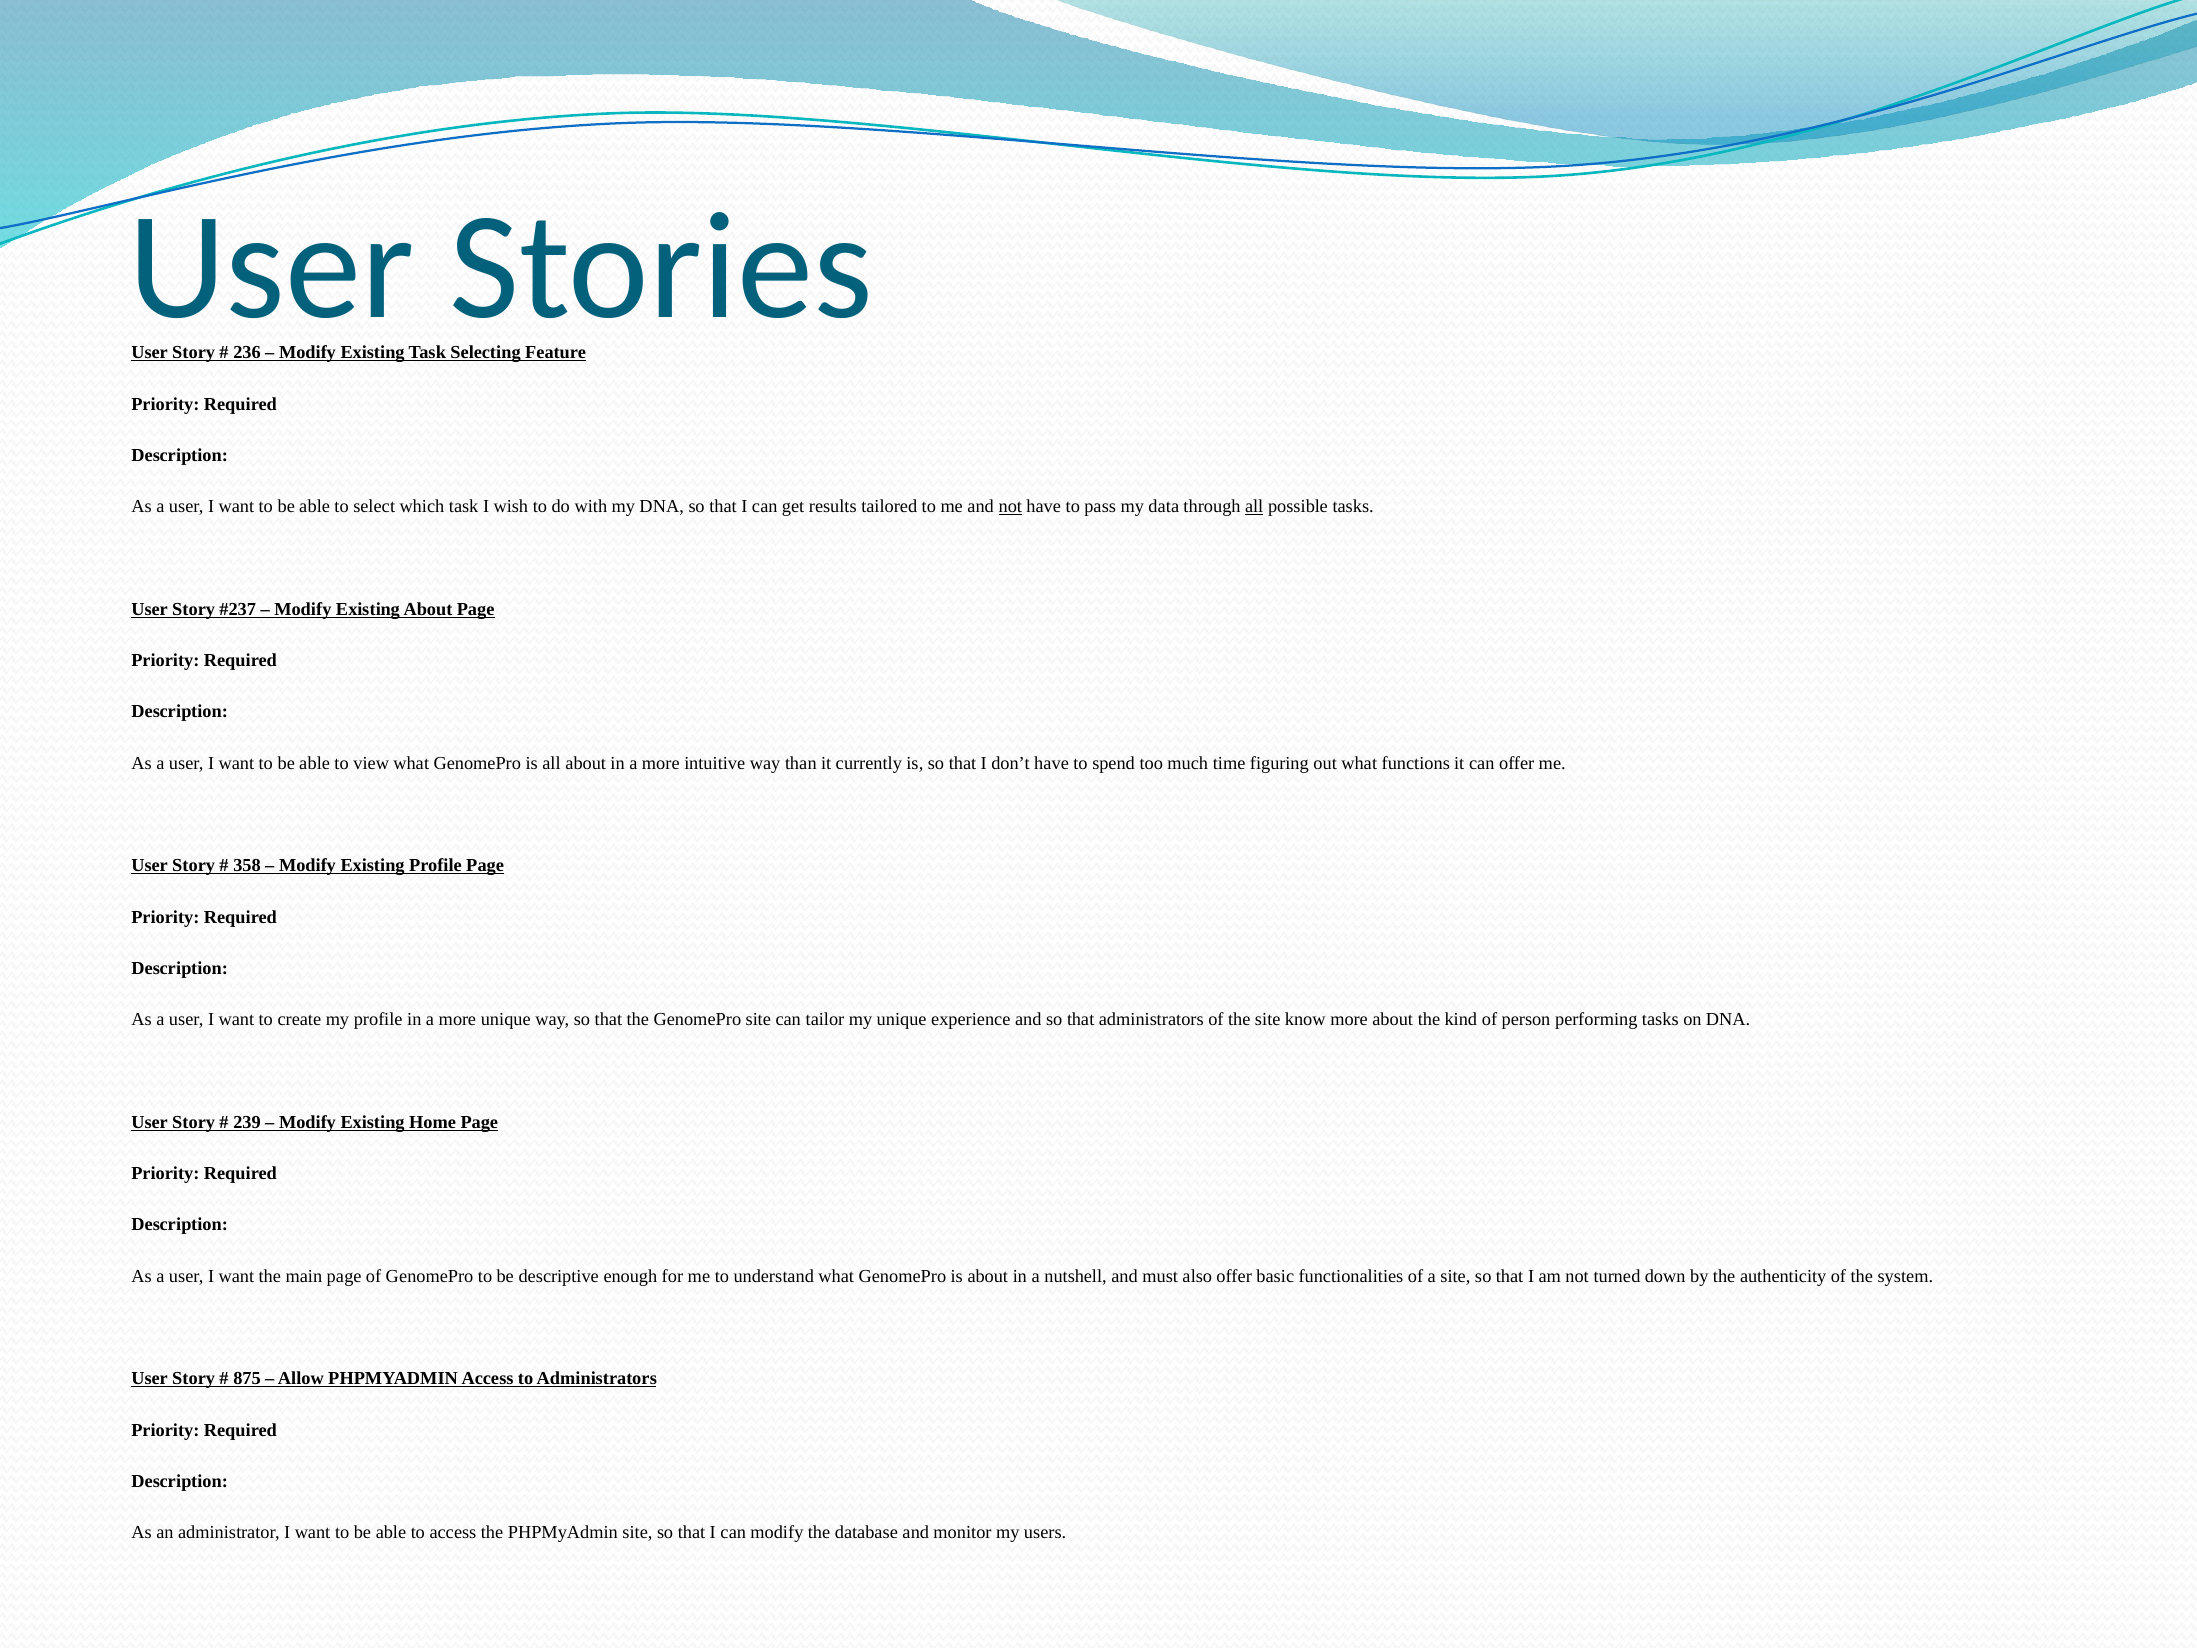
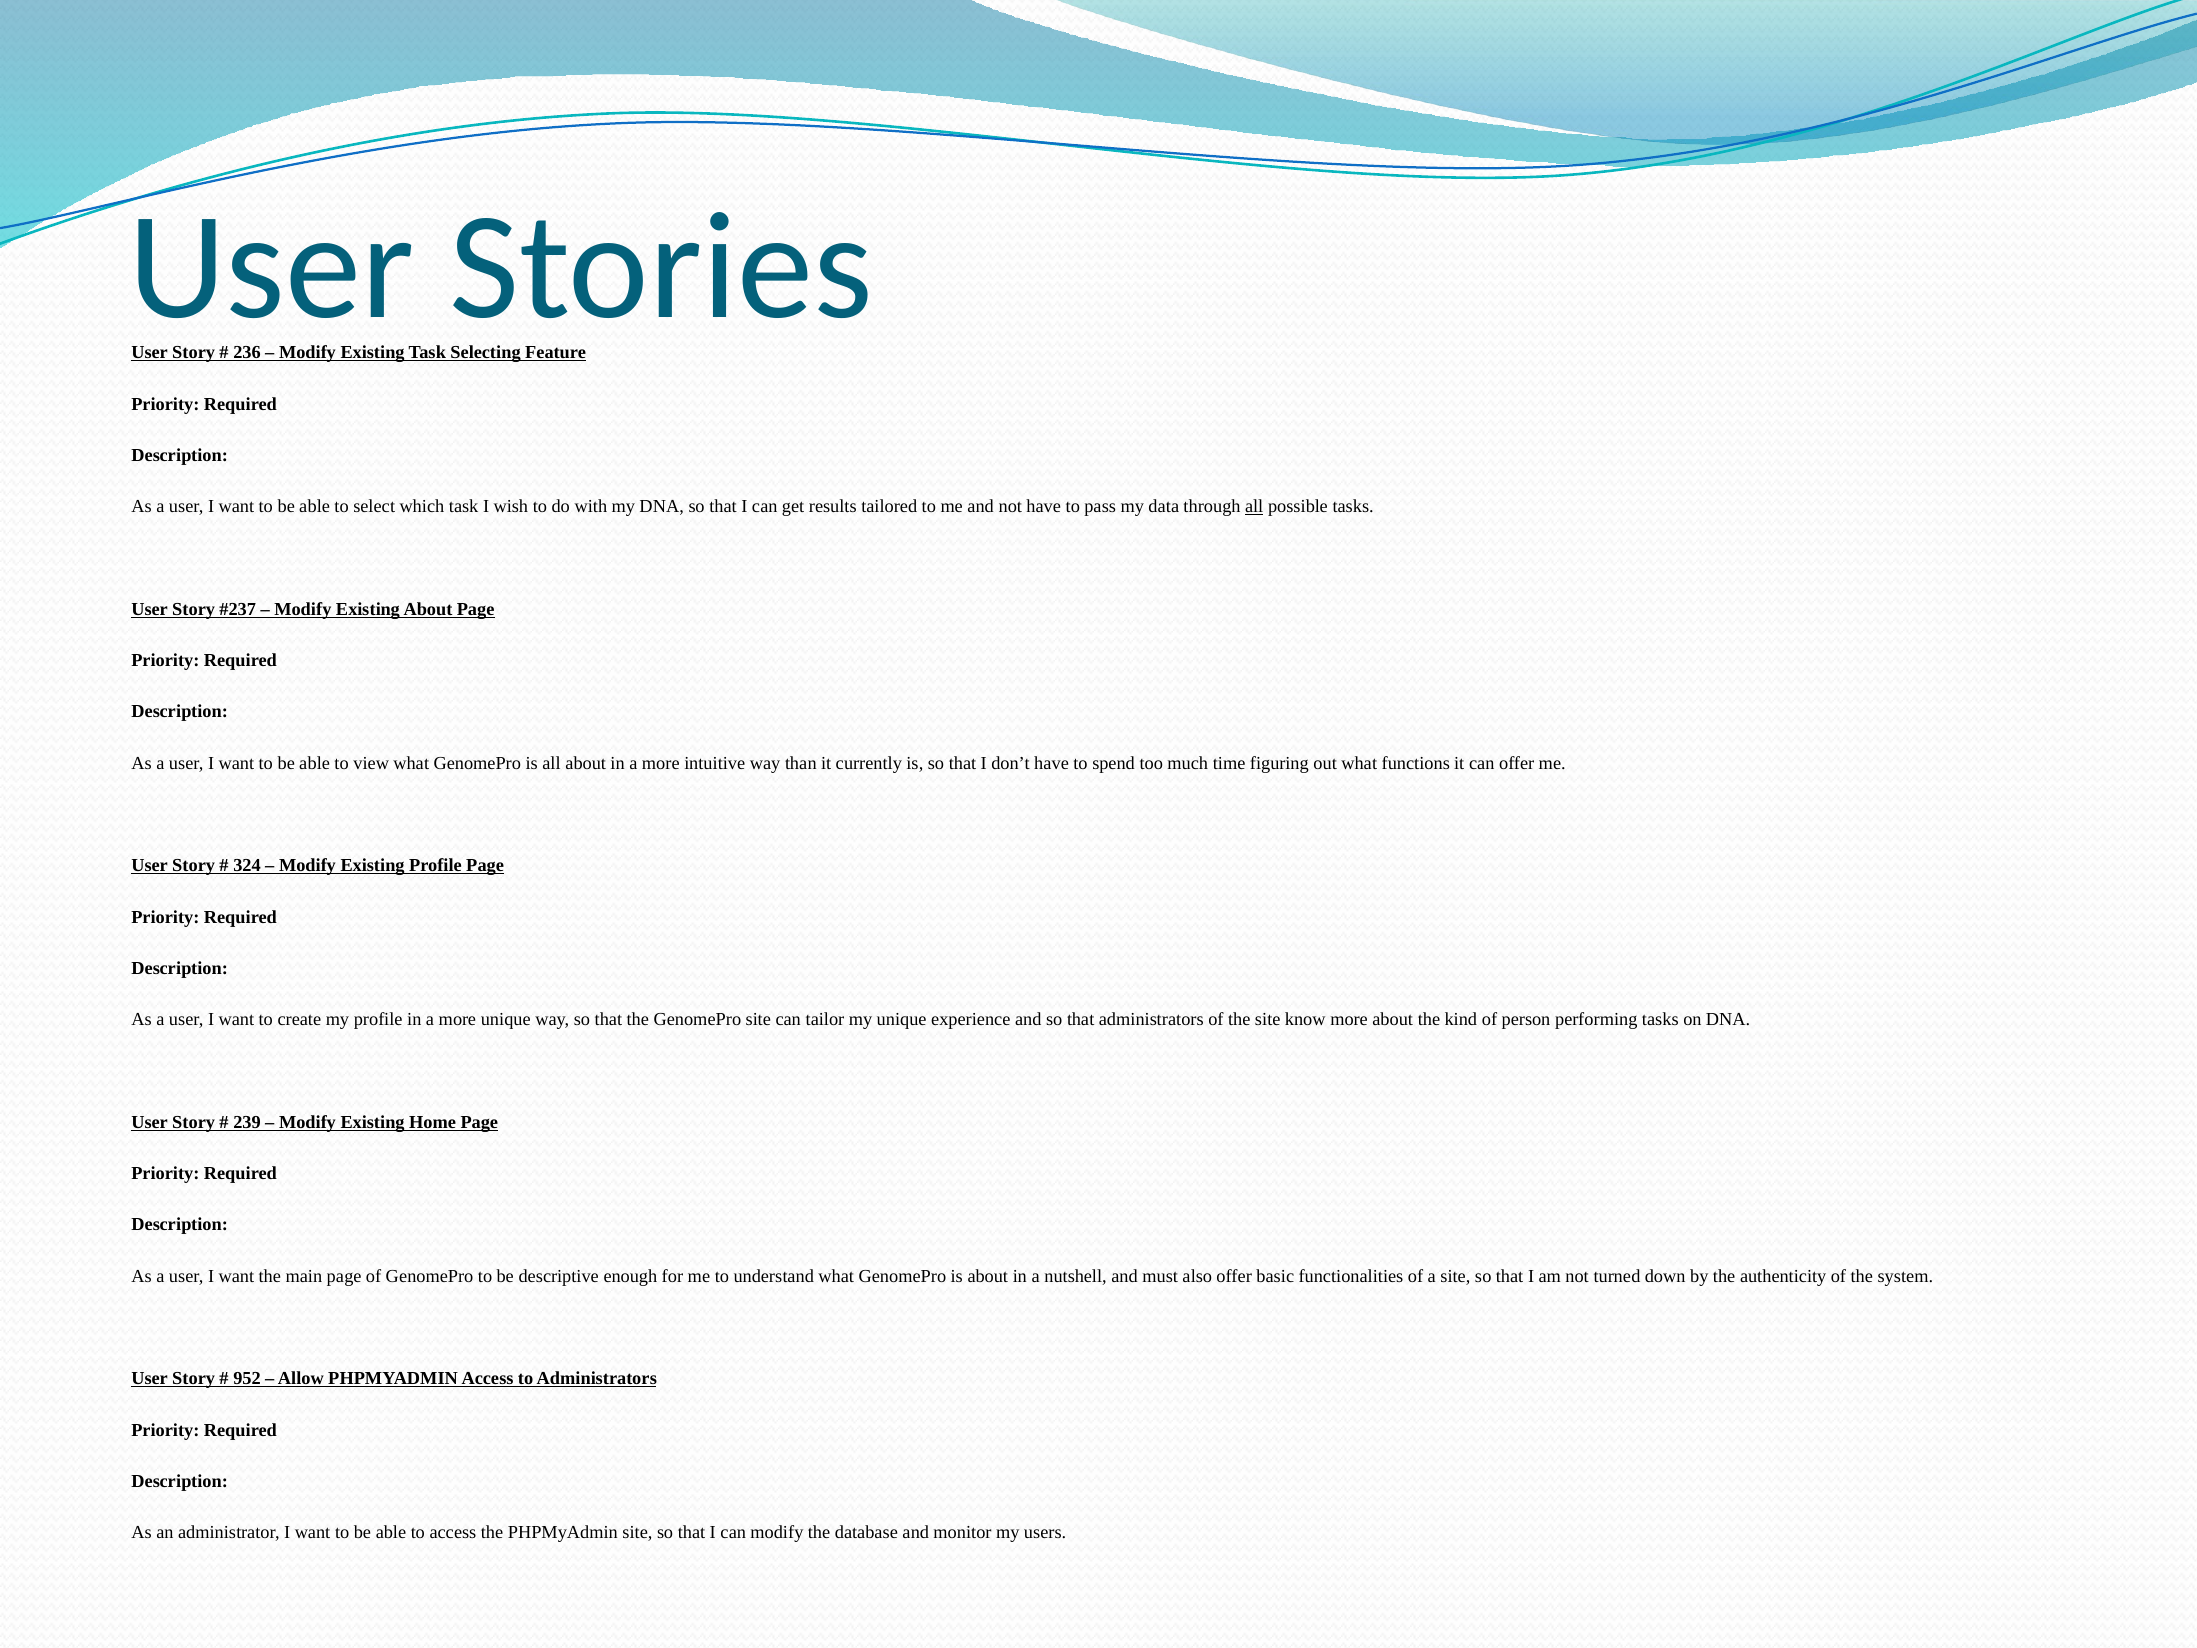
not at (1010, 507) underline: present -> none
358: 358 -> 324
875: 875 -> 952
